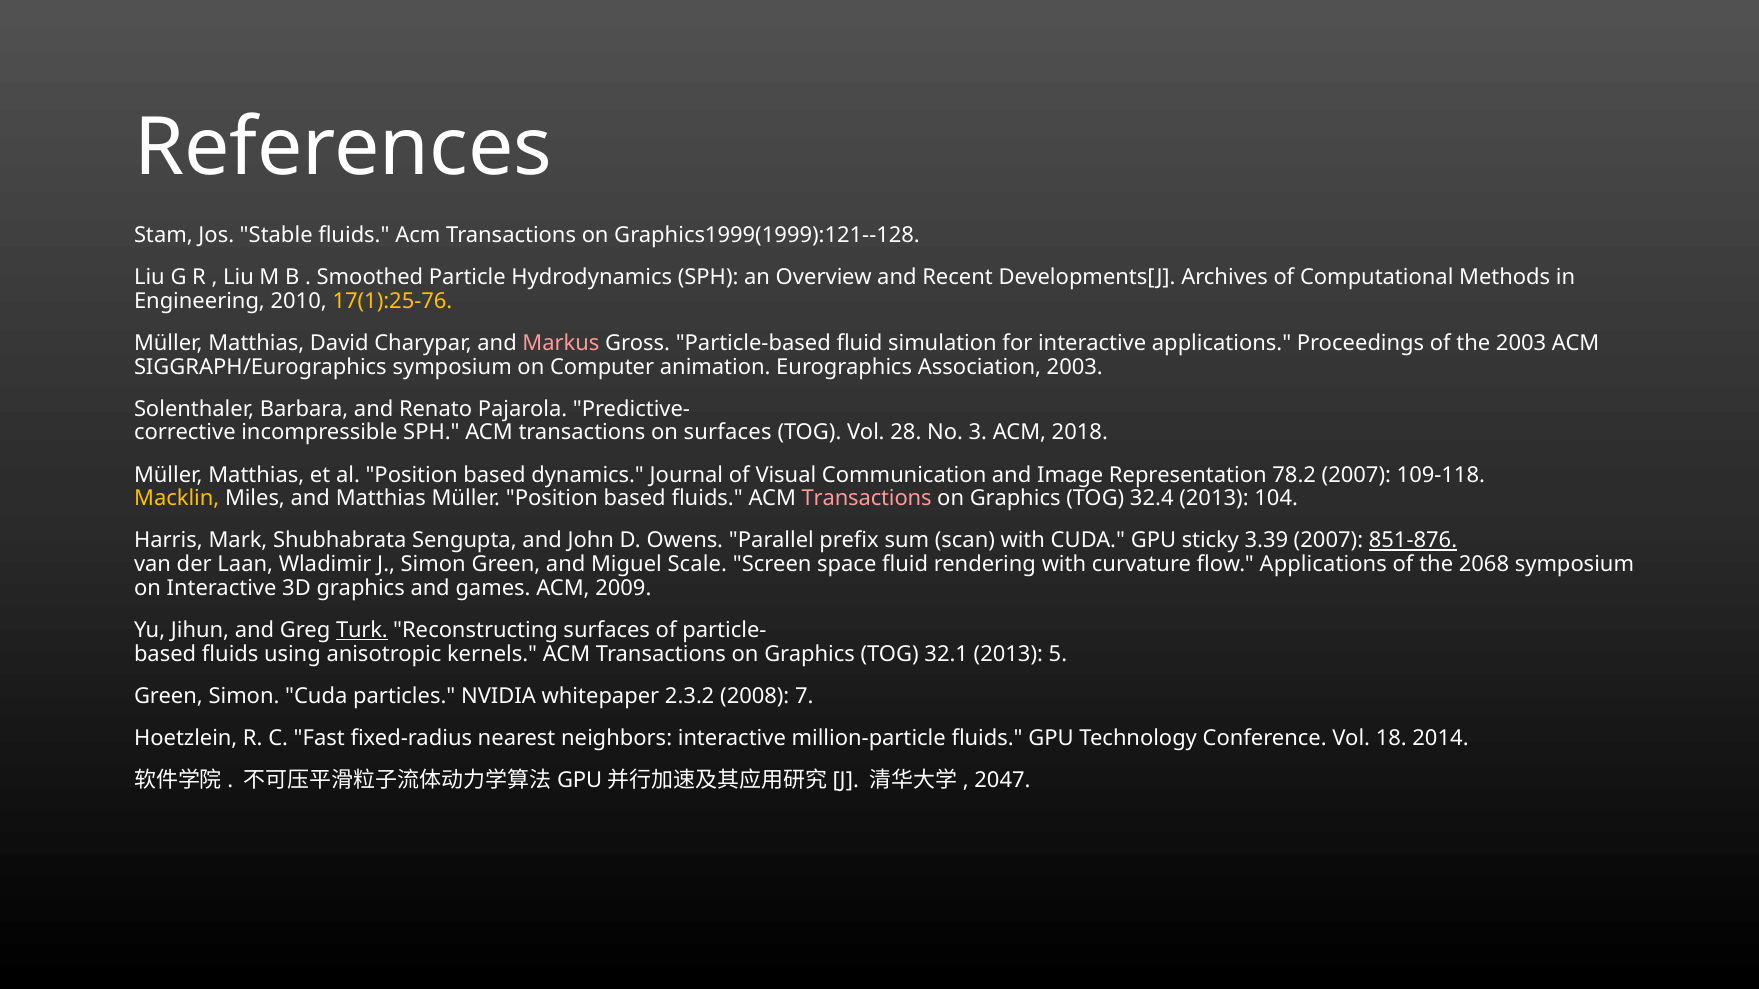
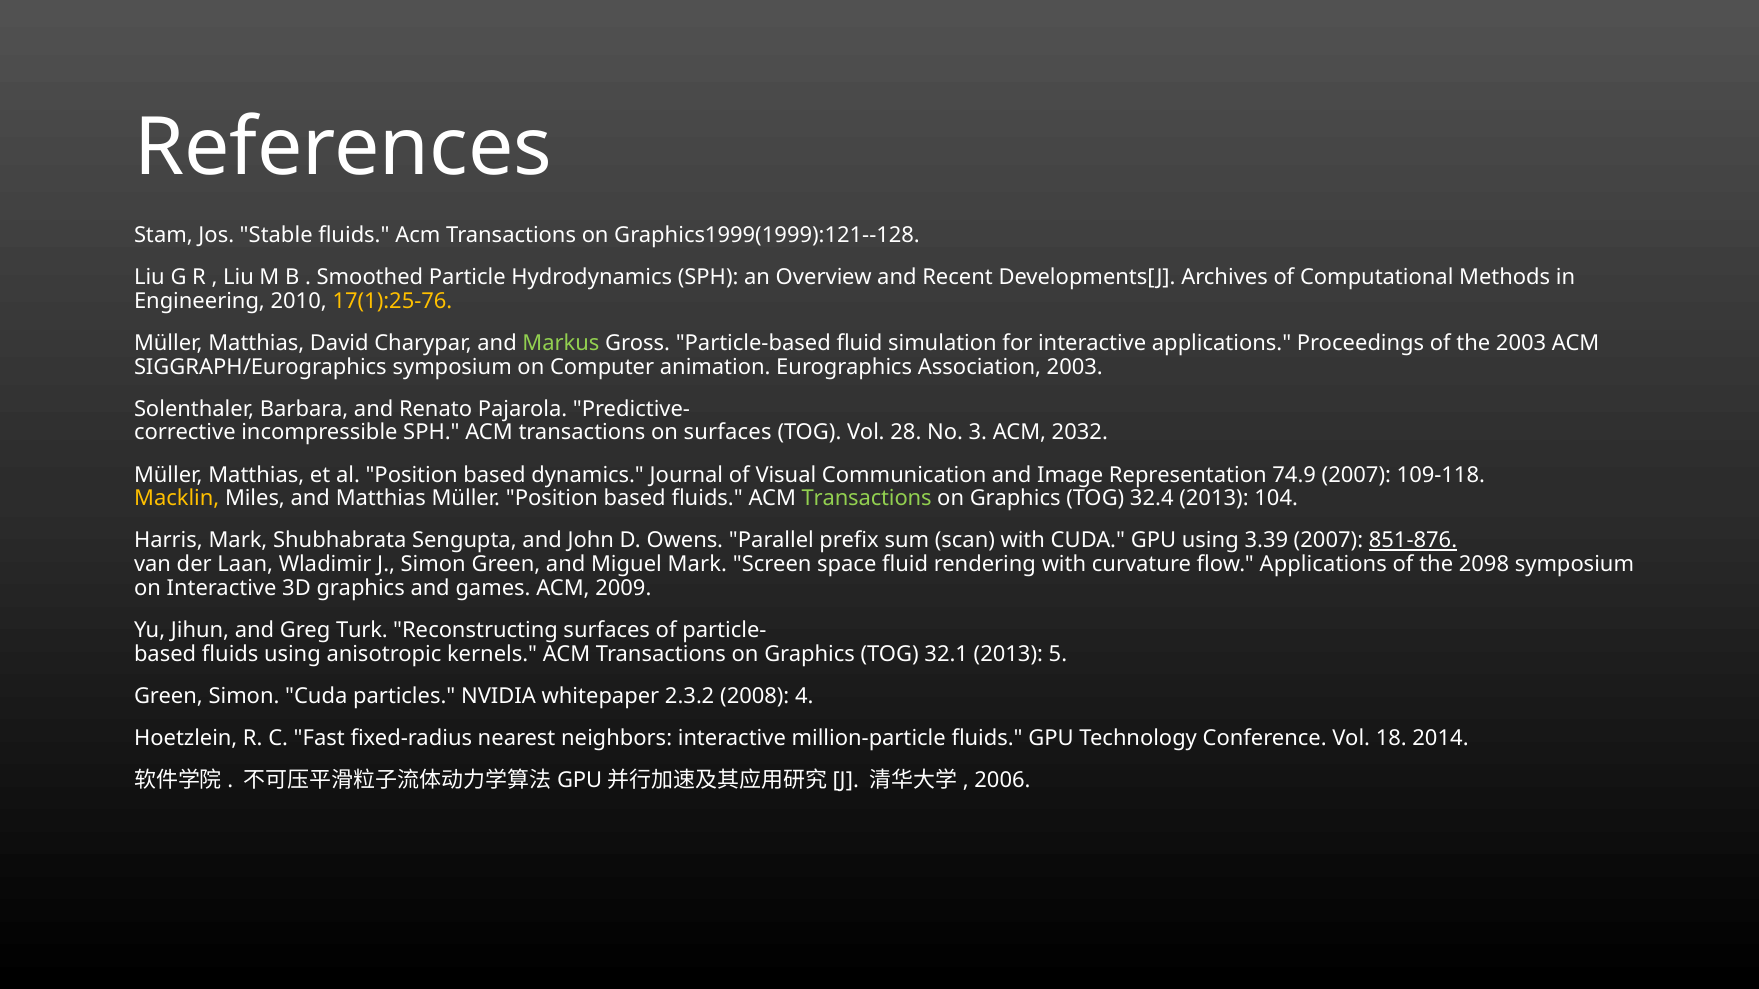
Markus colour: pink -> light green
2018: 2018 -> 2032
78.2: 78.2 -> 74.9
Transactions at (867, 499) colour: pink -> light green
GPU sticky: sticky -> using
Miguel Scale: Scale -> Mark
2068: 2068 -> 2098
Turk underline: present -> none
7: 7 -> 4
2047: 2047 -> 2006
